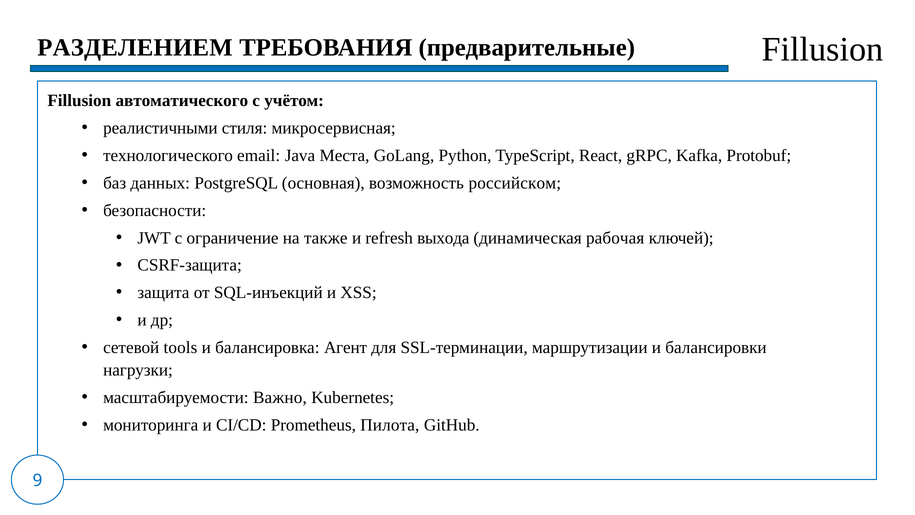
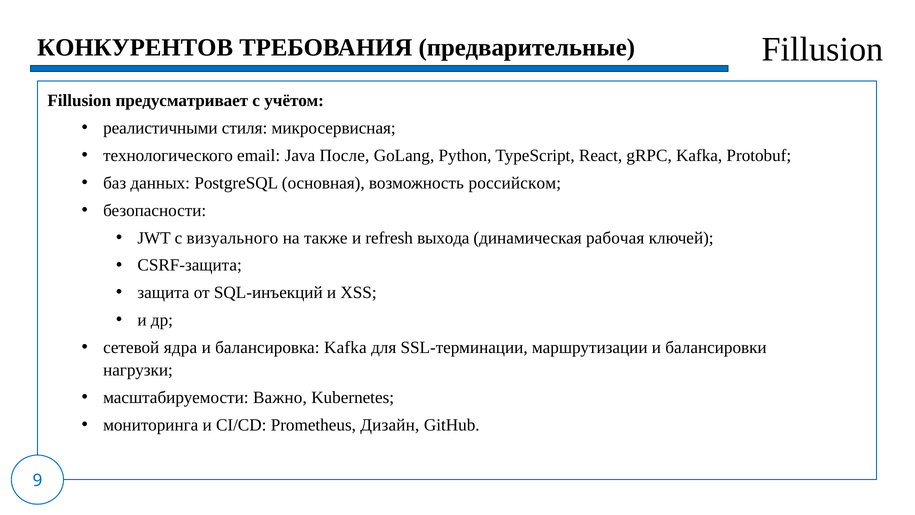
РАЗДЕЛЕНИЕМ: РАЗДЕЛЕНИЕМ -> КОНКУРЕНТОВ
автоматического: автоматического -> предусматривает
Места: Места -> После
ограничение: ограничение -> визуального
tools: tools -> ядра
балансировка Агент: Агент -> Kafka
Пилота: Пилота -> Дизайн
